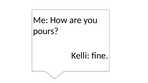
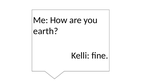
pours: pours -> earth
